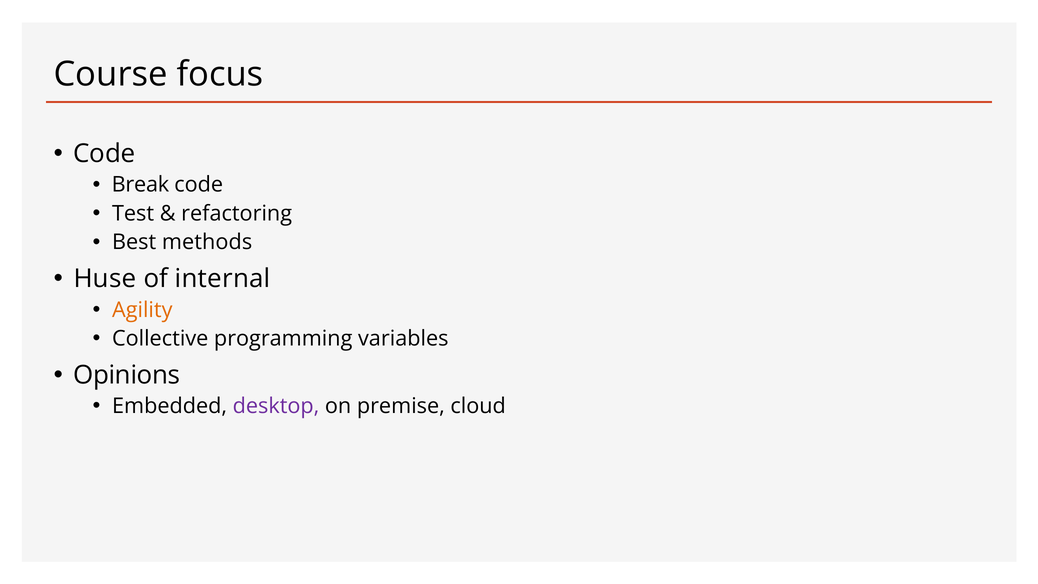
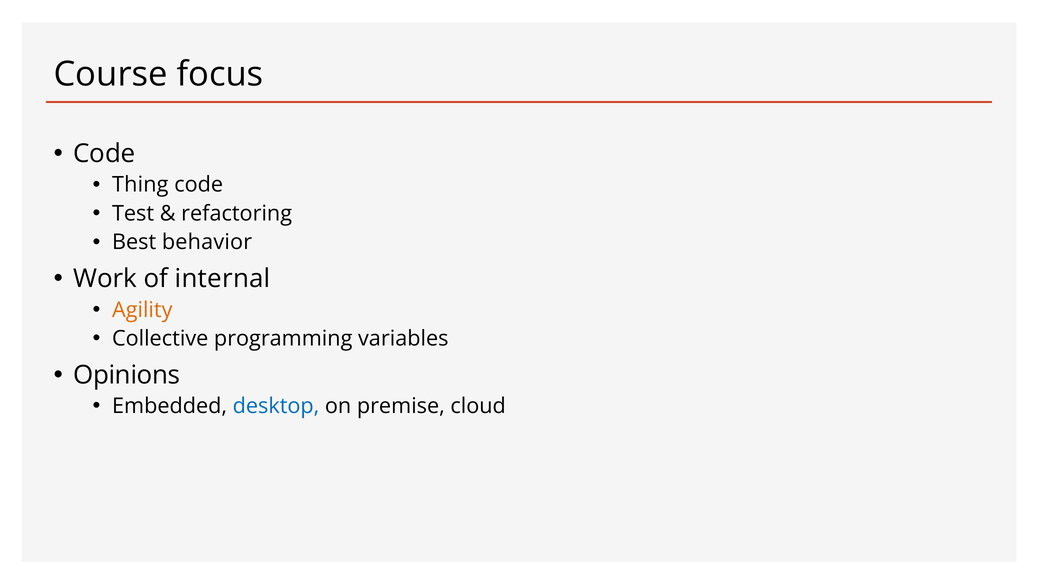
Break: Break -> Thing
methods: methods -> behavior
Huse: Huse -> Work
desktop colour: purple -> blue
